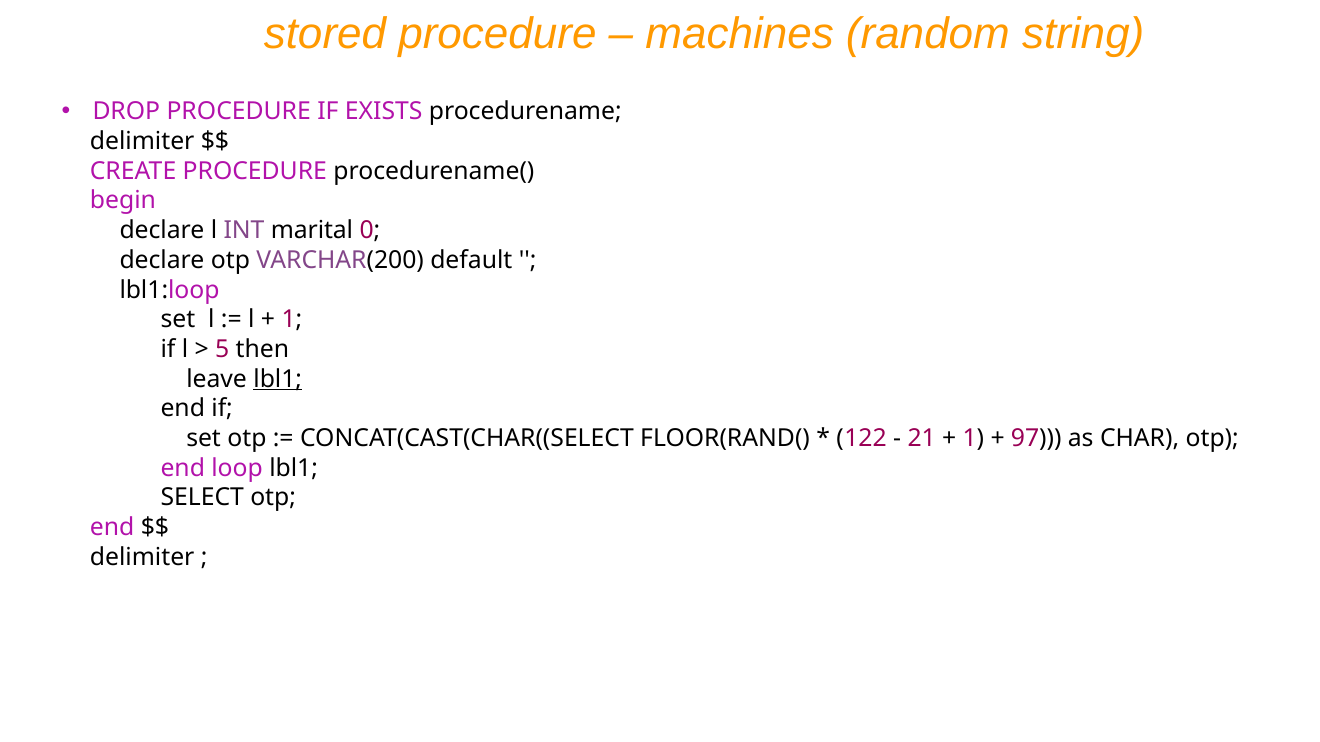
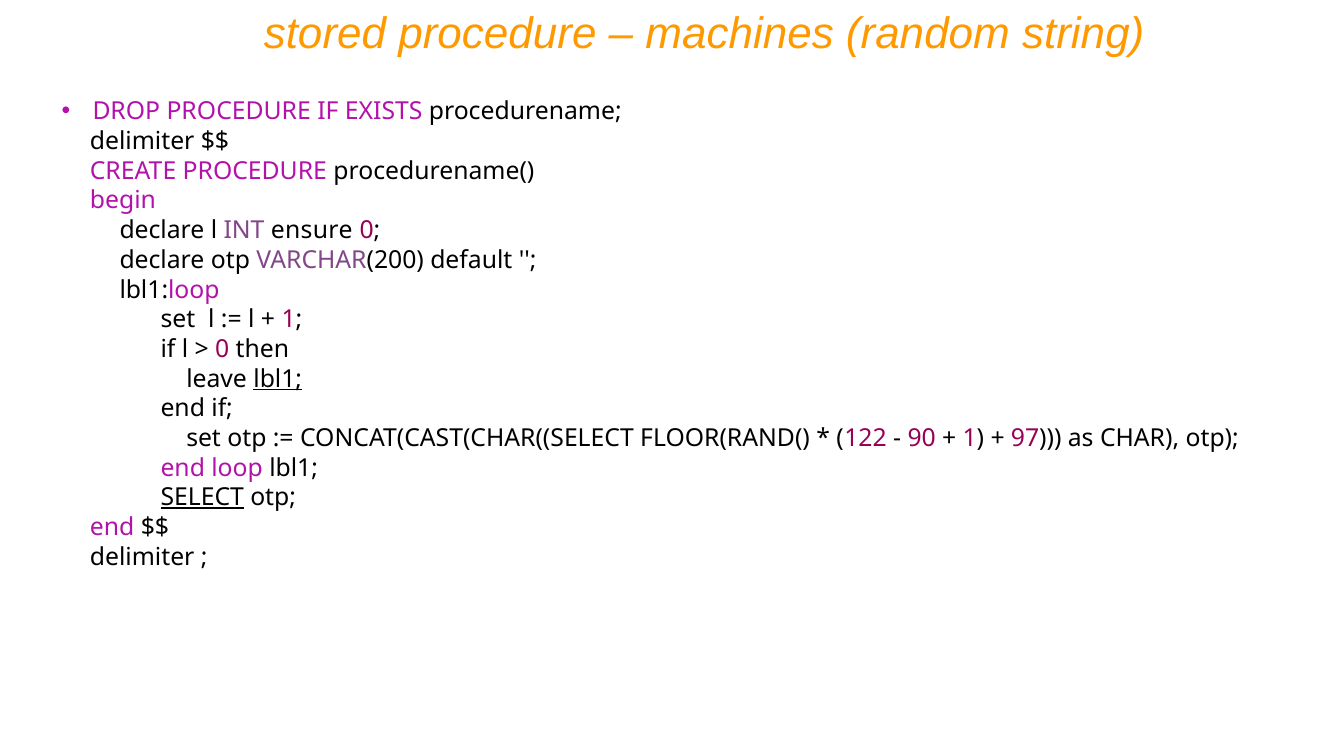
marital: marital -> ensure
5 at (222, 349): 5 -> 0
21: 21 -> 90
SELECT underline: none -> present
